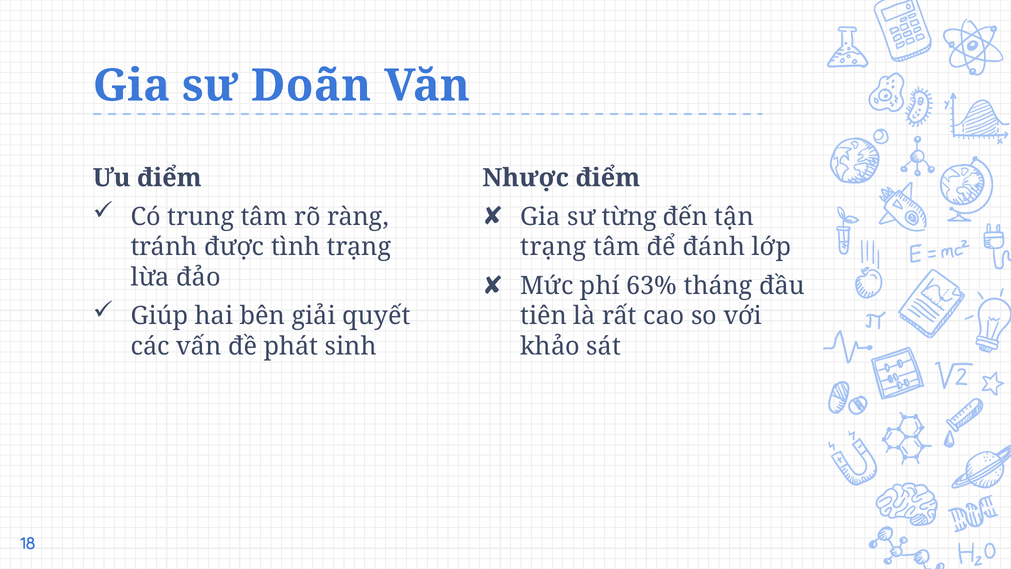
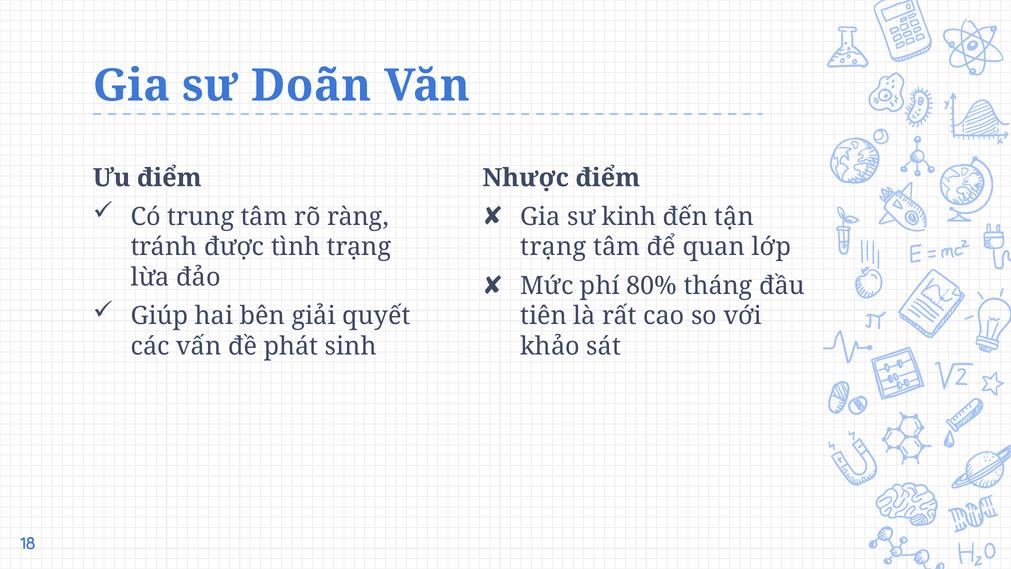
từng: từng -> kinh
đánh: đánh -> quan
63%: 63% -> 80%
